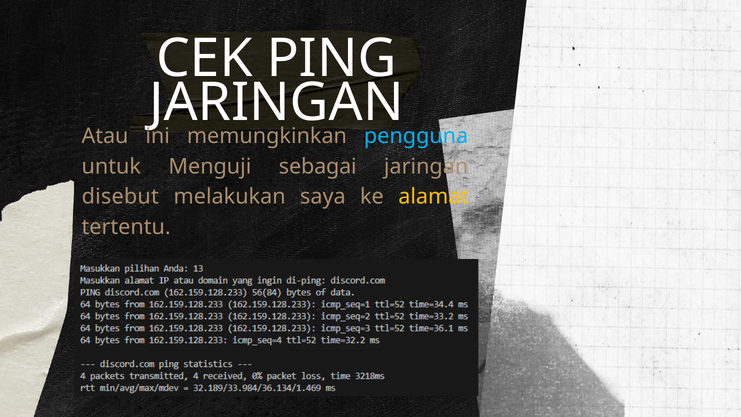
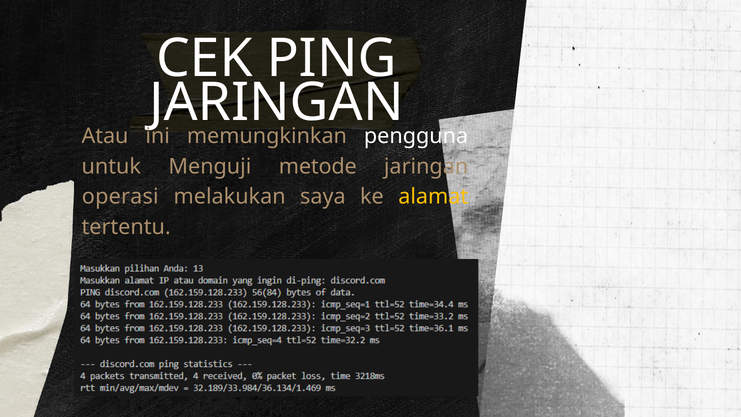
pengguna colour: light blue -> white
sebagai: sebagai -> metode
disebut: disebut -> operasi
